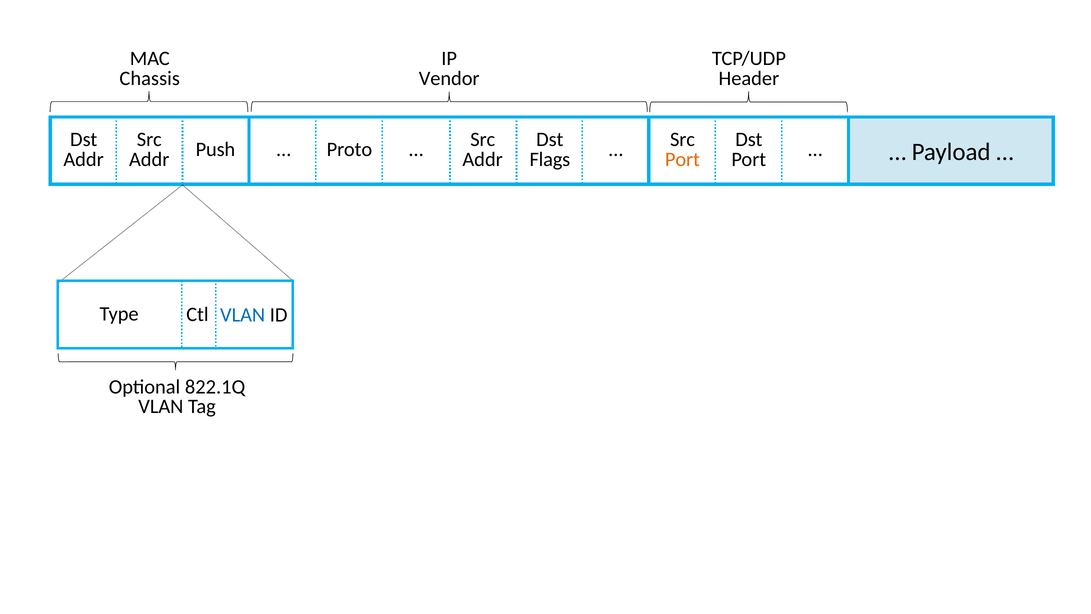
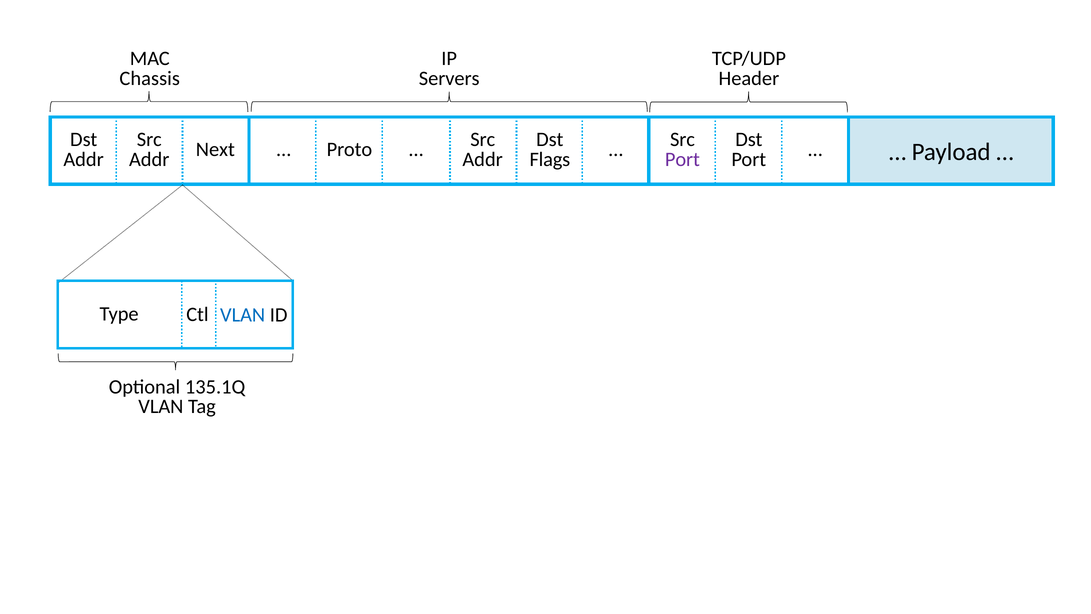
Vendor: Vendor -> Servers
Push: Push -> Next
Port at (682, 159) colour: orange -> purple
822.1Q: 822.1Q -> 135.1Q
